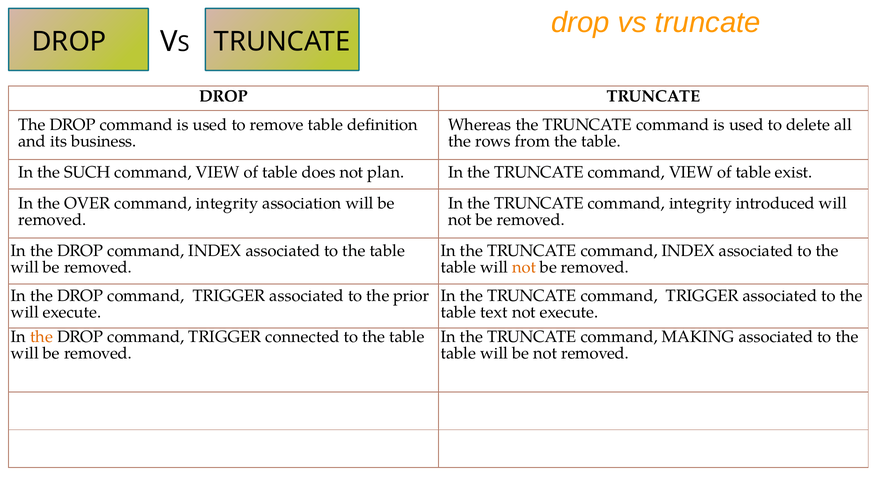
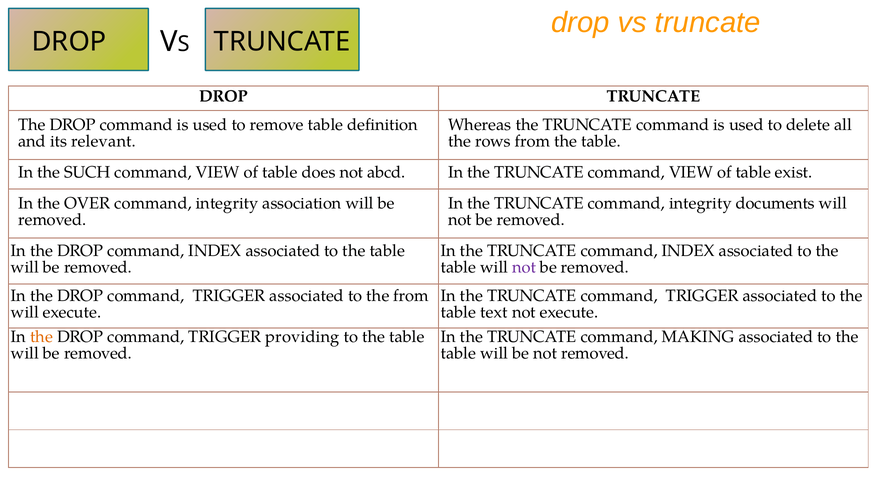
business: business -> relevant
plan: plan -> abcd
introduced: introduced -> documents
not at (524, 268) colour: orange -> purple
the prior: prior -> from
connected: connected -> providing
